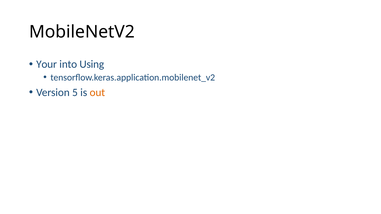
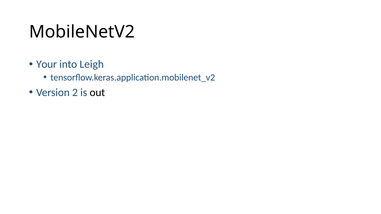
Using: Using -> Leigh
5: 5 -> 2
out colour: orange -> black
